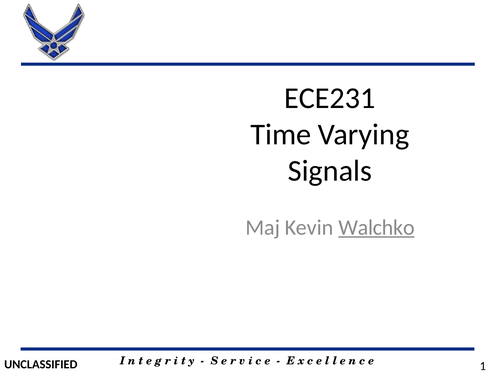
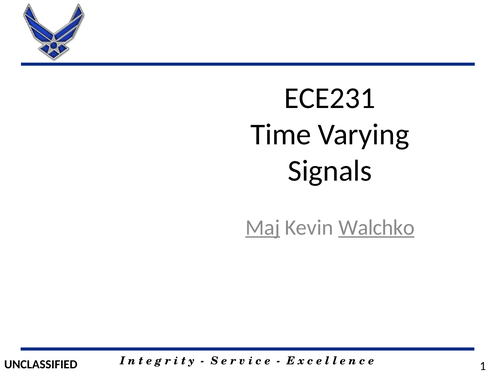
Maj underline: none -> present
